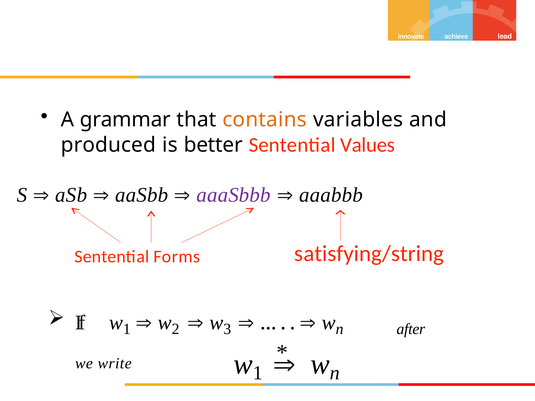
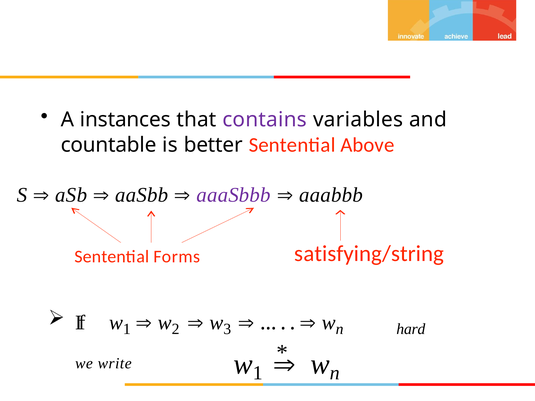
grammar: grammar -> instances
contains colour: orange -> purple
produced: produced -> countable
Values: Values -> Above
after: after -> hard
